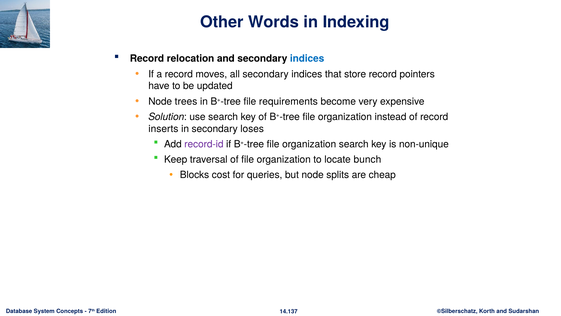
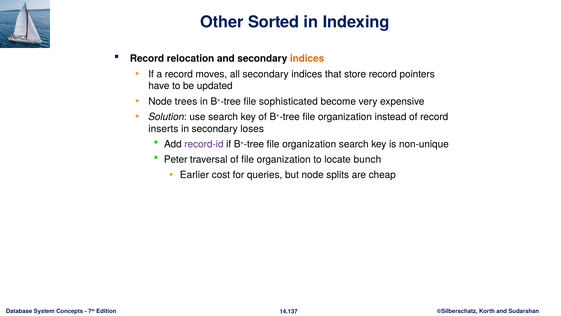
Words: Words -> Sorted
indices at (307, 59) colour: blue -> orange
requirements: requirements -> sophisticated
Keep: Keep -> Peter
Blocks: Blocks -> Earlier
